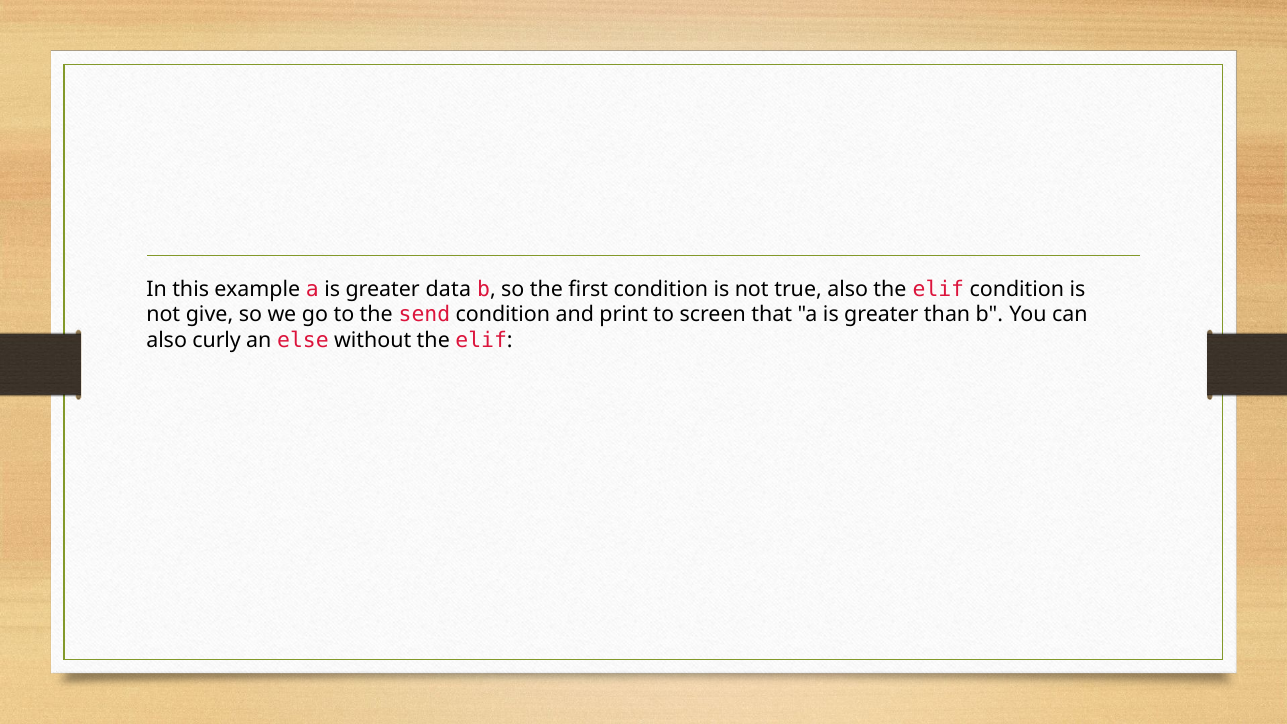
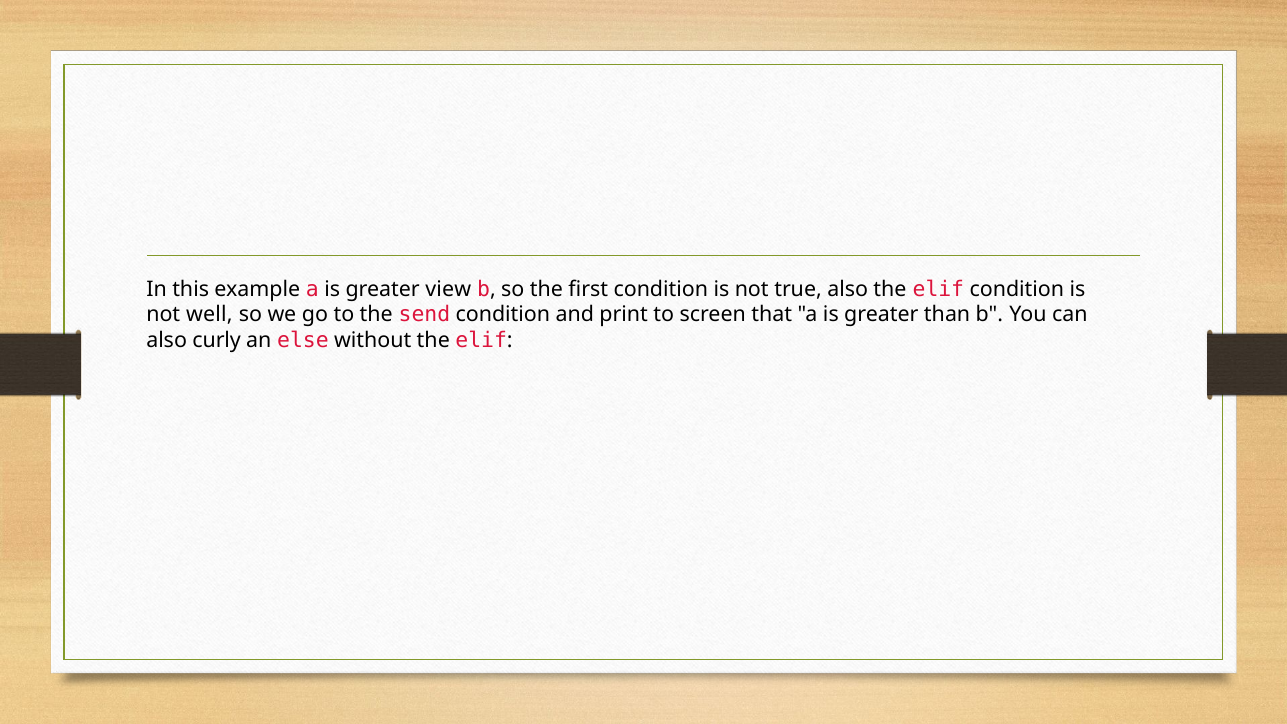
data: data -> view
give: give -> well
